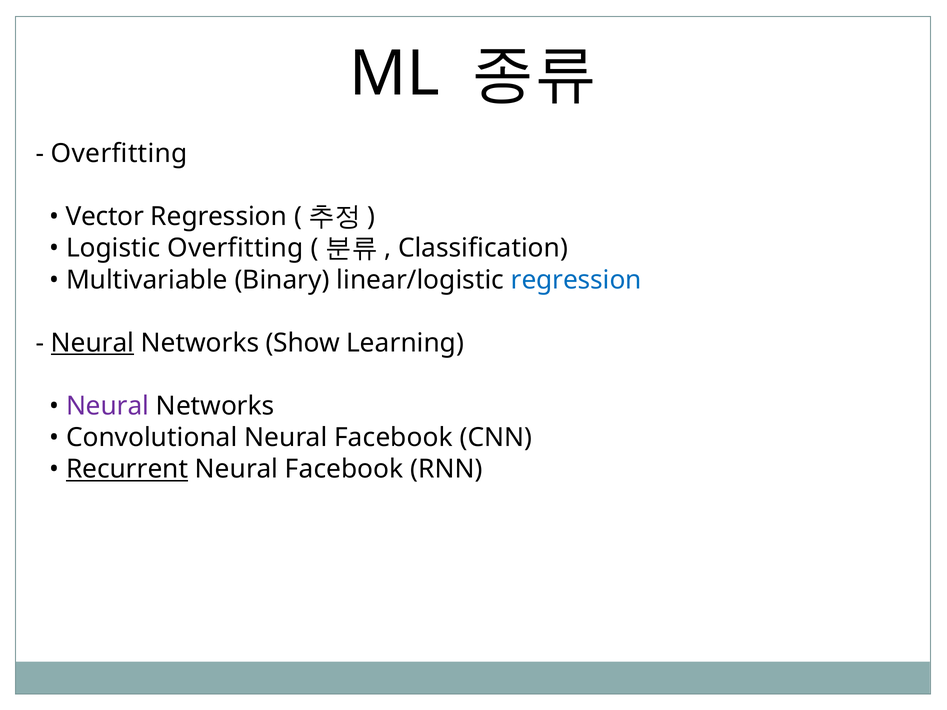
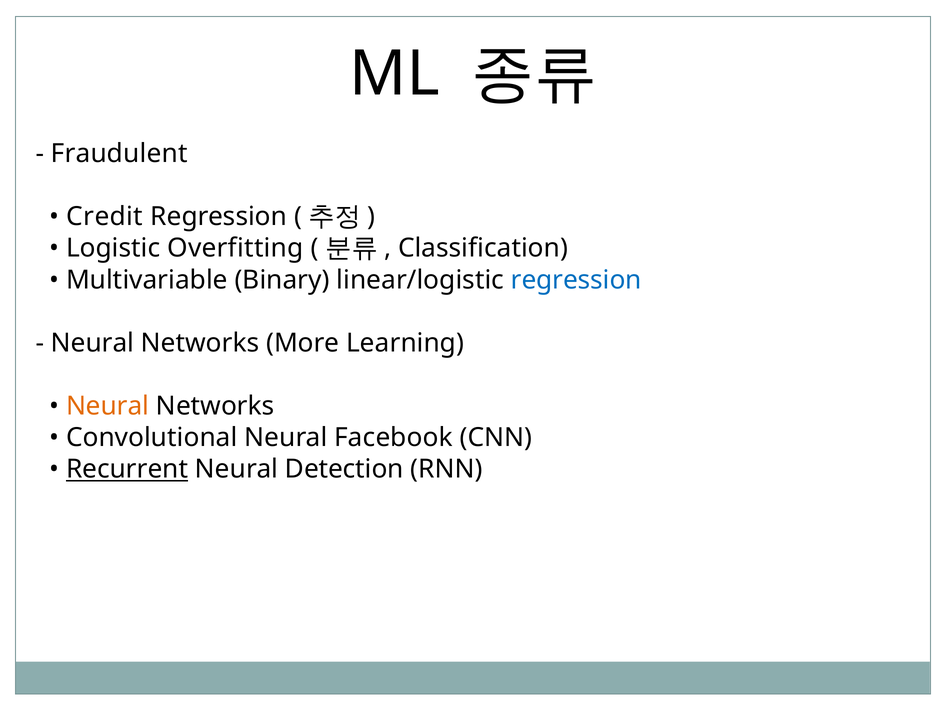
Overfitting at (119, 154): Overfitting -> Fraudulent
Vector: Vector -> Credit
Neural at (92, 343) underline: present -> none
Show: Show -> More
Neural at (108, 406) colour: purple -> orange
Facebook at (344, 469): Facebook -> Detection
